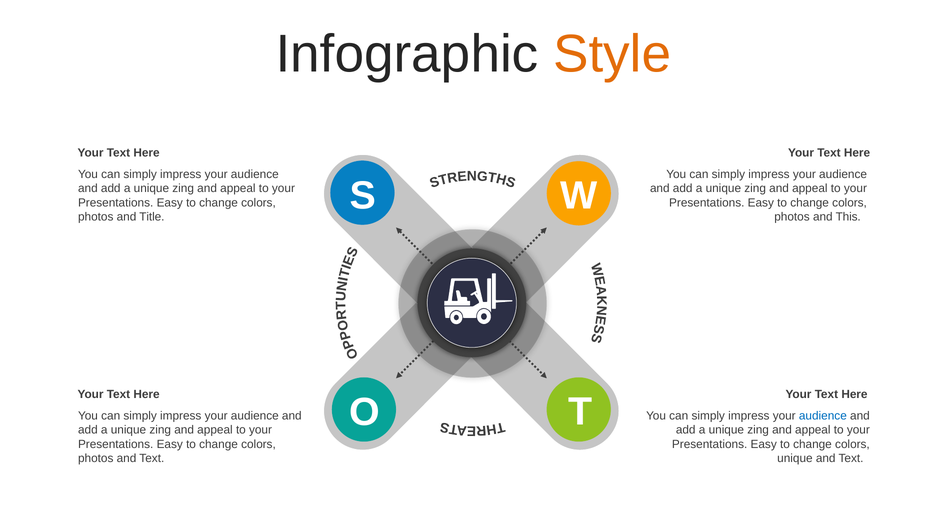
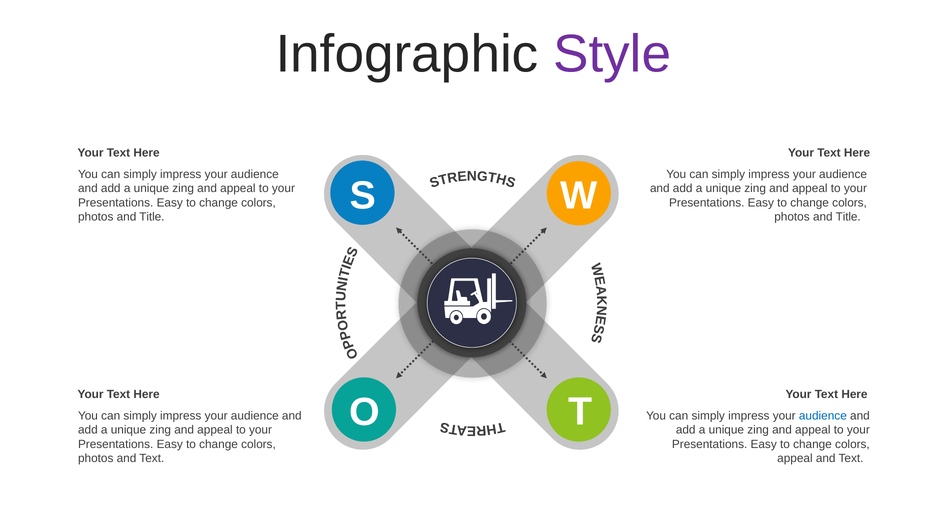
Style colour: orange -> purple
This at (848, 217): This -> Title
unique at (795, 458): unique -> appeal
